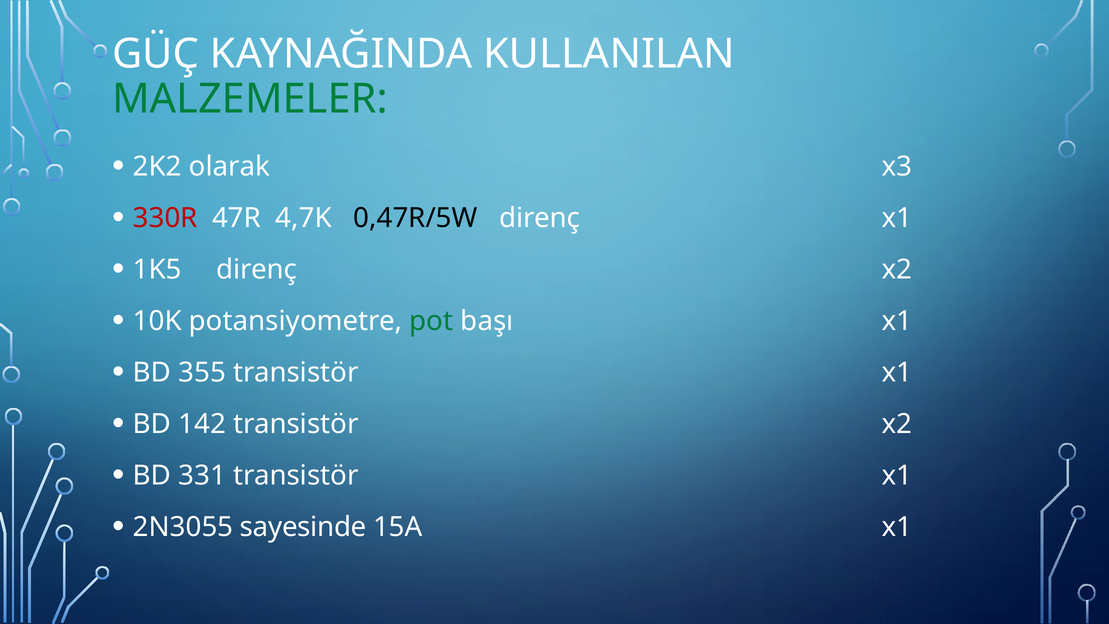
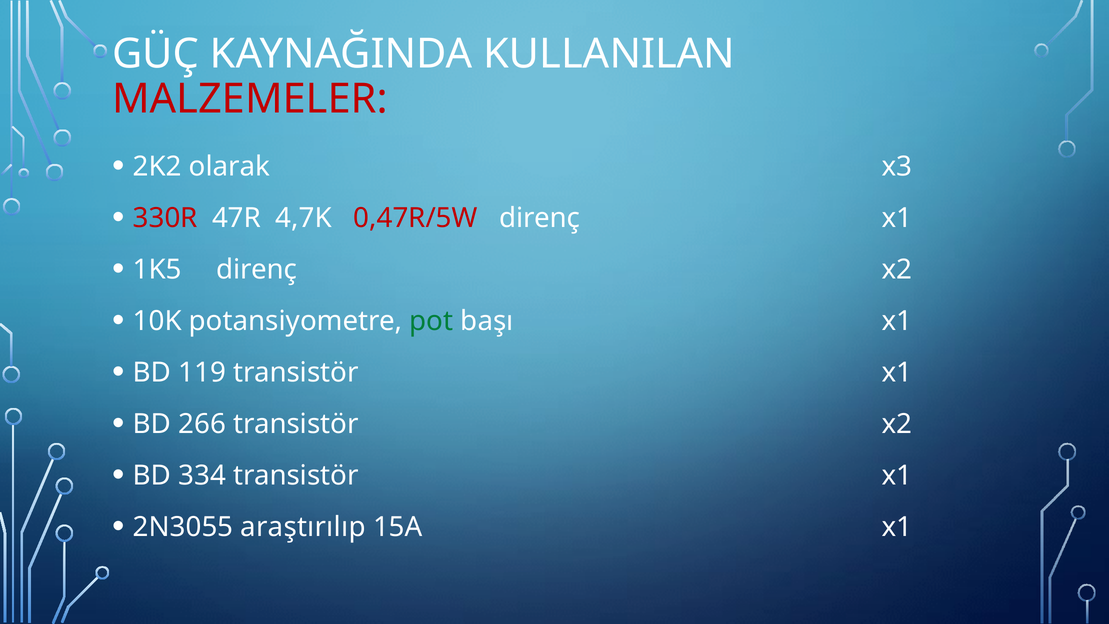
MALZEMELER colour: green -> red
0,47R/5W colour: black -> red
355: 355 -> 119
142: 142 -> 266
331: 331 -> 334
sayesinde: sayesinde -> araştırılıp
